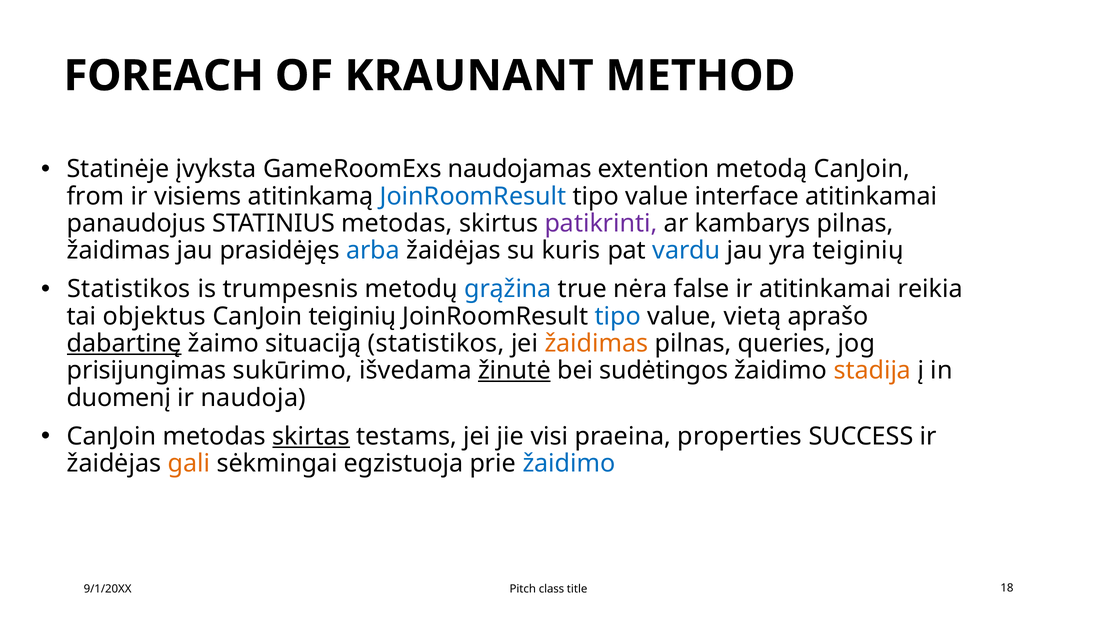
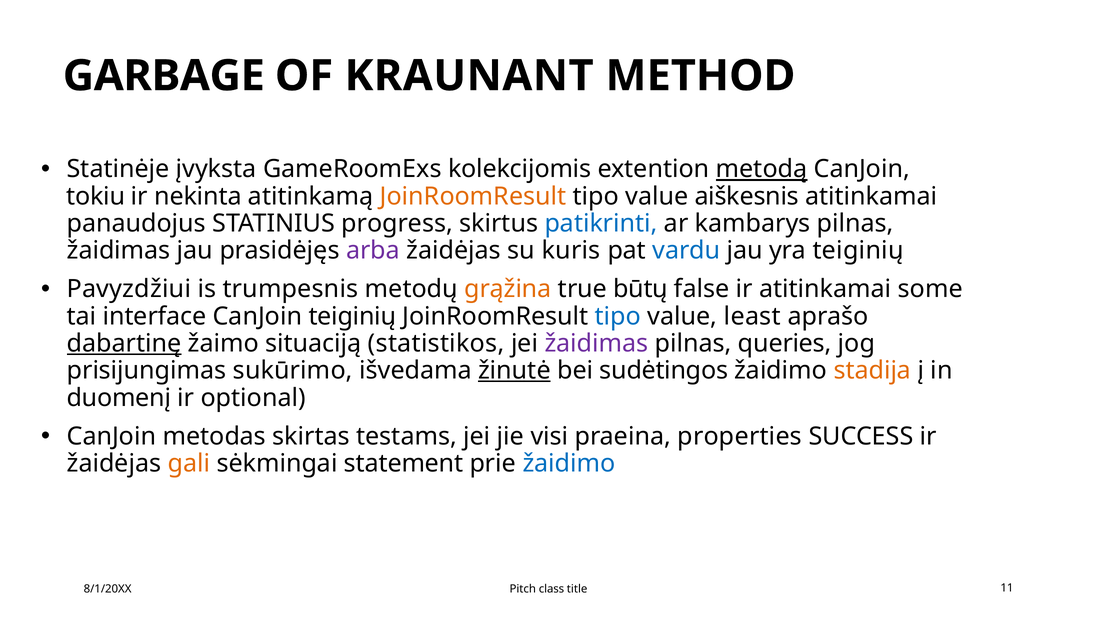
FOREACH: FOREACH -> GARBAGE
naudojamas: naudojamas -> kolekcijomis
metodą underline: none -> present
from: from -> tokiu
visiems: visiems -> nekinta
JoinRoomResult at (473, 196) colour: blue -> orange
interface: interface -> aiškesnis
STATINIUS metodas: metodas -> progress
patikrinti colour: purple -> blue
arba colour: blue -> purple
Statistikos at (129, 289): Statistikos -> Pavyzdžiui
grąžina colour: blue -> orange
nėra: nėra -> būtų
reikia: reikia -> some
objektus: objektus -> interface
vietą: vietą -> least
žaidimas at (596, 344) colour: orange -> purple
naudoja: naudoja -> optional
skirtas underline: present -> none
egzistuoja: egzistuoja -> statement
9/1/20XX: 9/1/20XX -> 8/1/20XX
18: 18 -> 11
